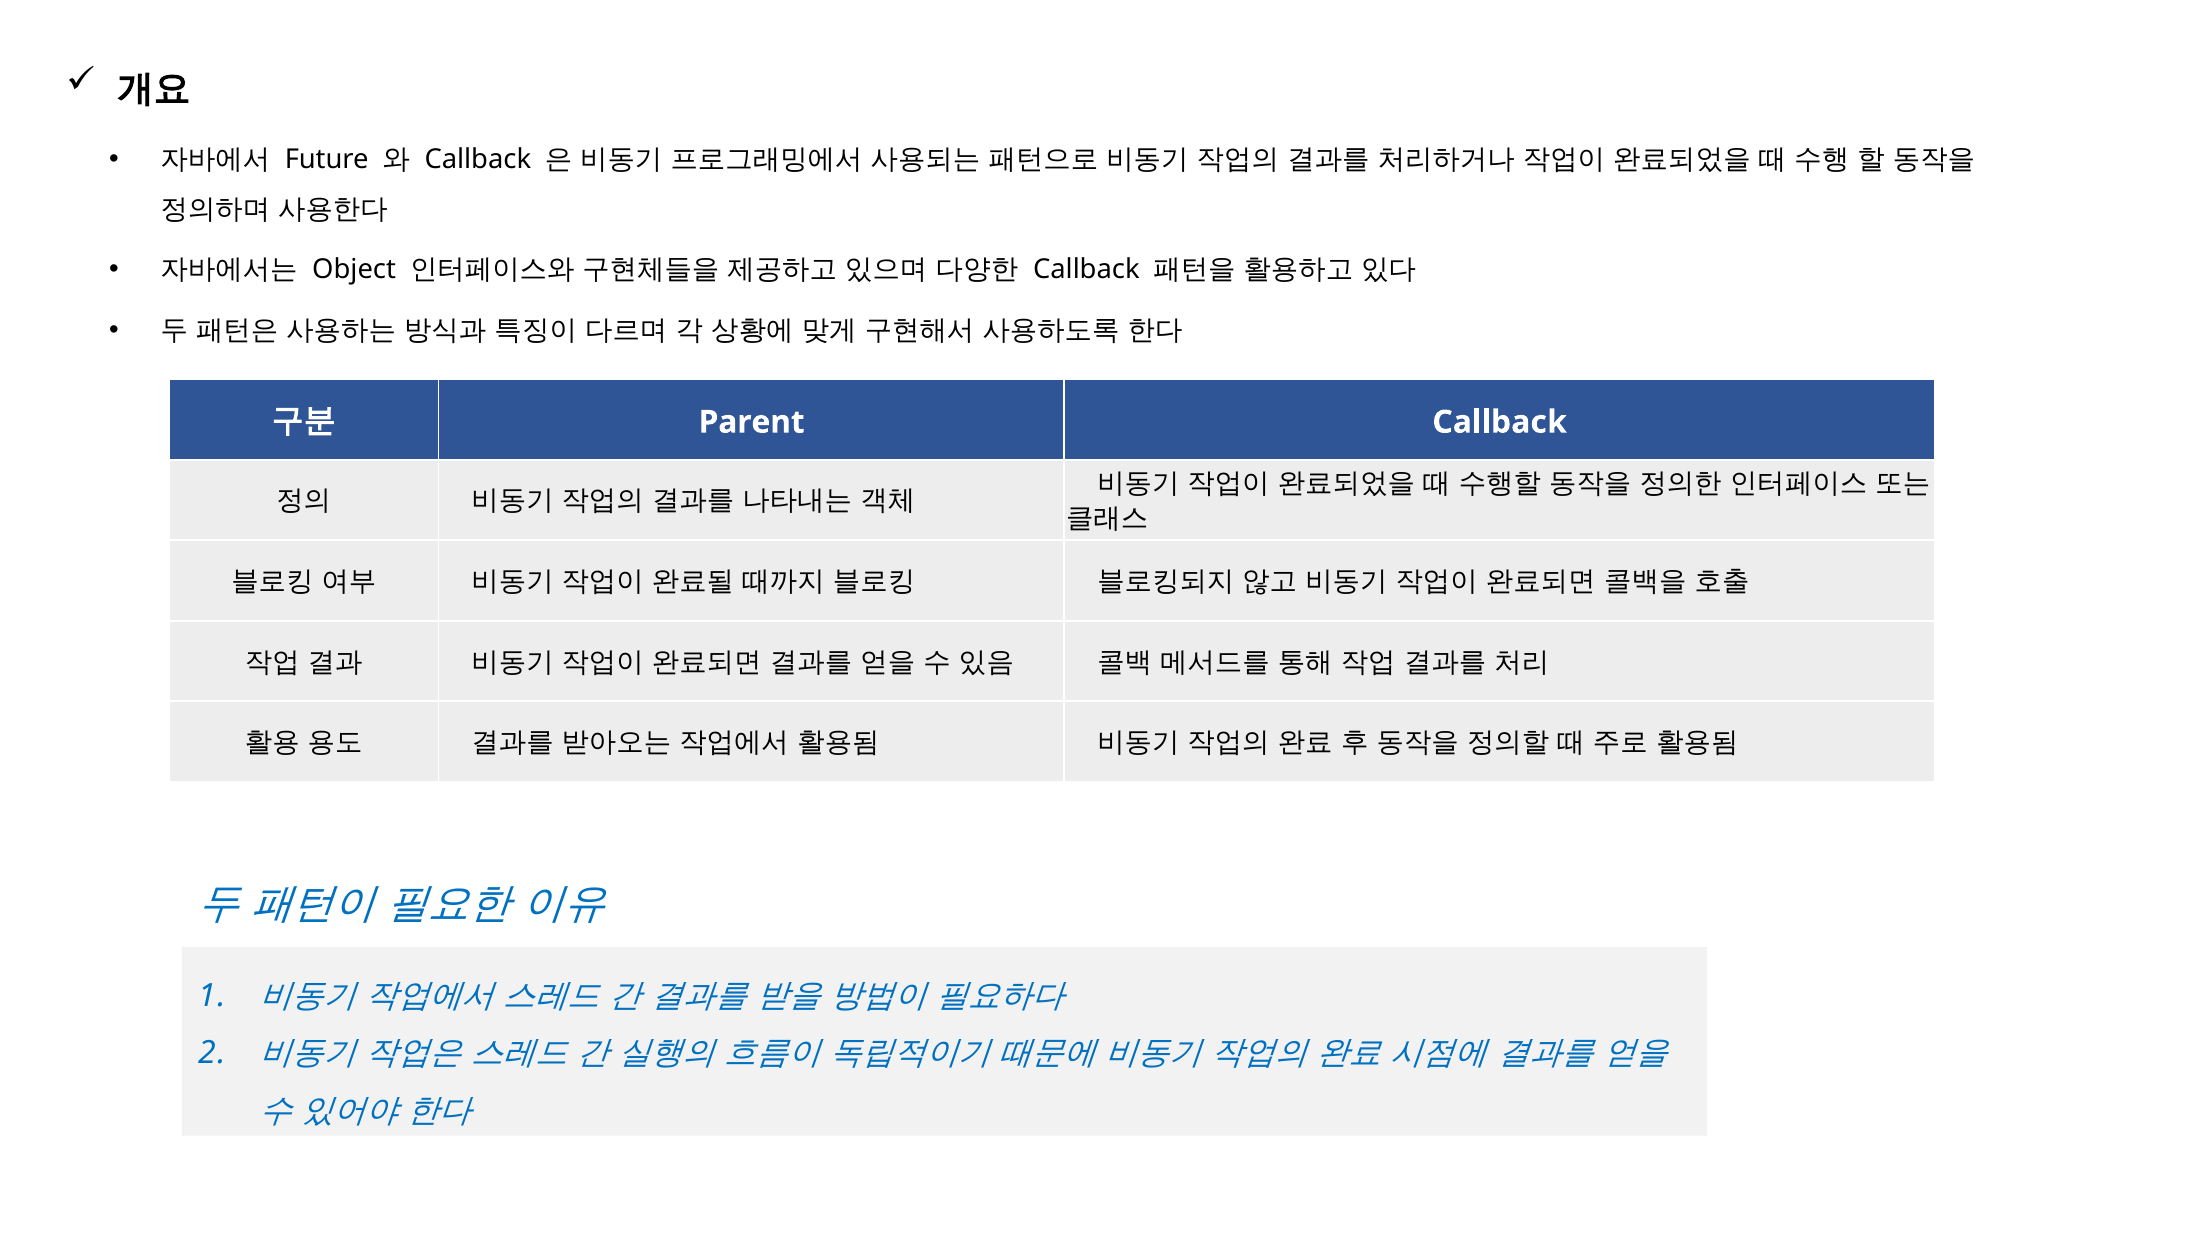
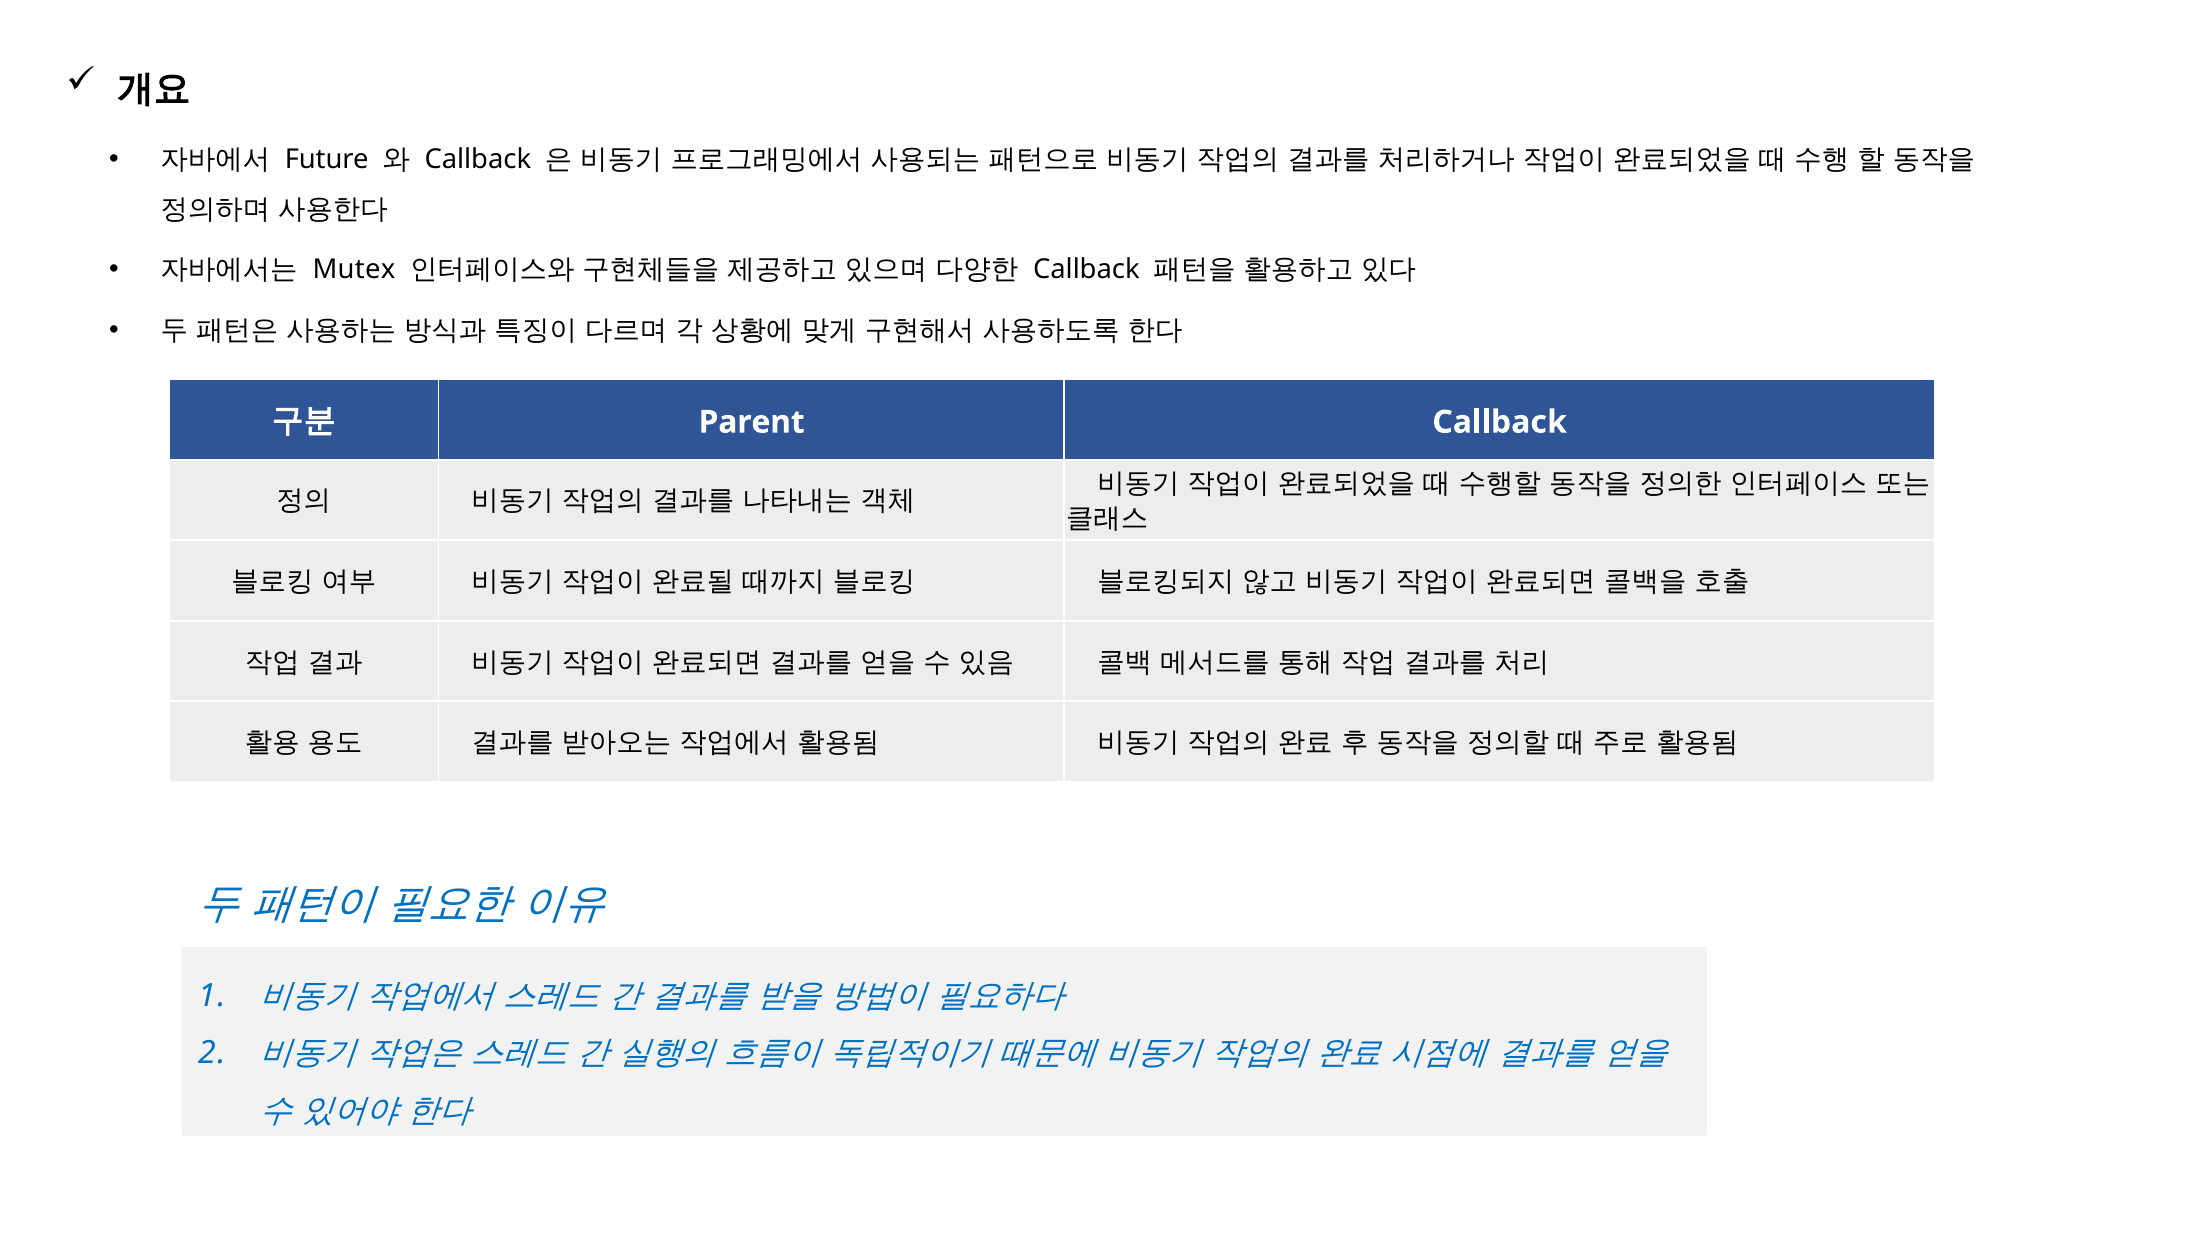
Object: Object -> Mutex
